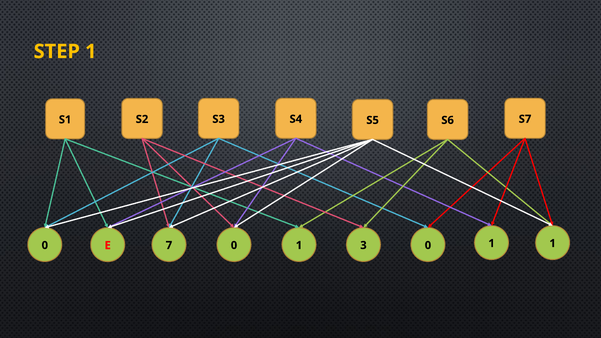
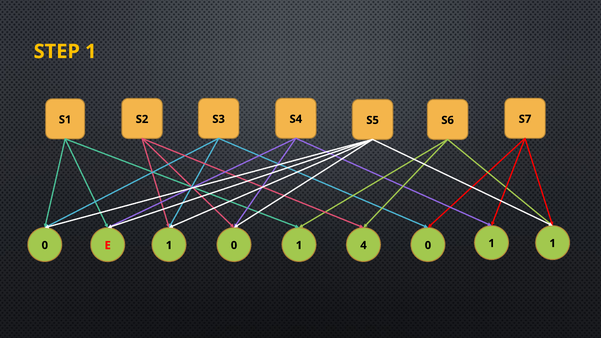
E 7: 7 -> 1
3: 3 -> 4
